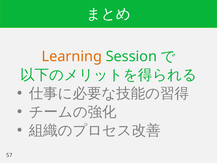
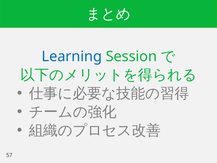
Learning colour: orange -> blue
